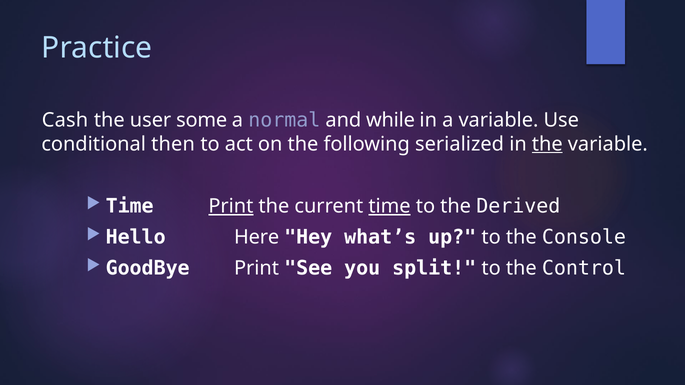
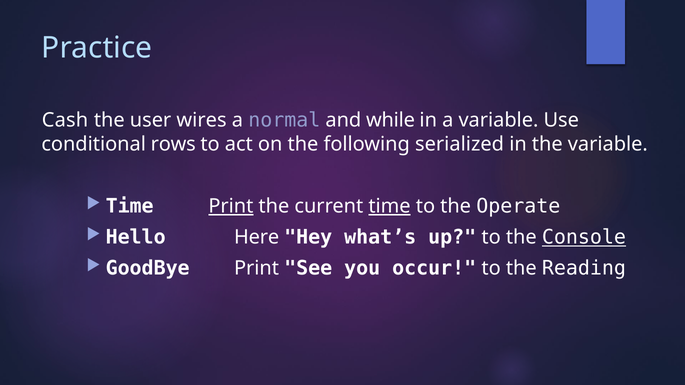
some: some -> wires
then: then -> rows
the at (547, 144) underline: present -> none
Derived: Derived -> Operate
Console underline: none -> present
split: split -> occur
Control: Control -> Reading
